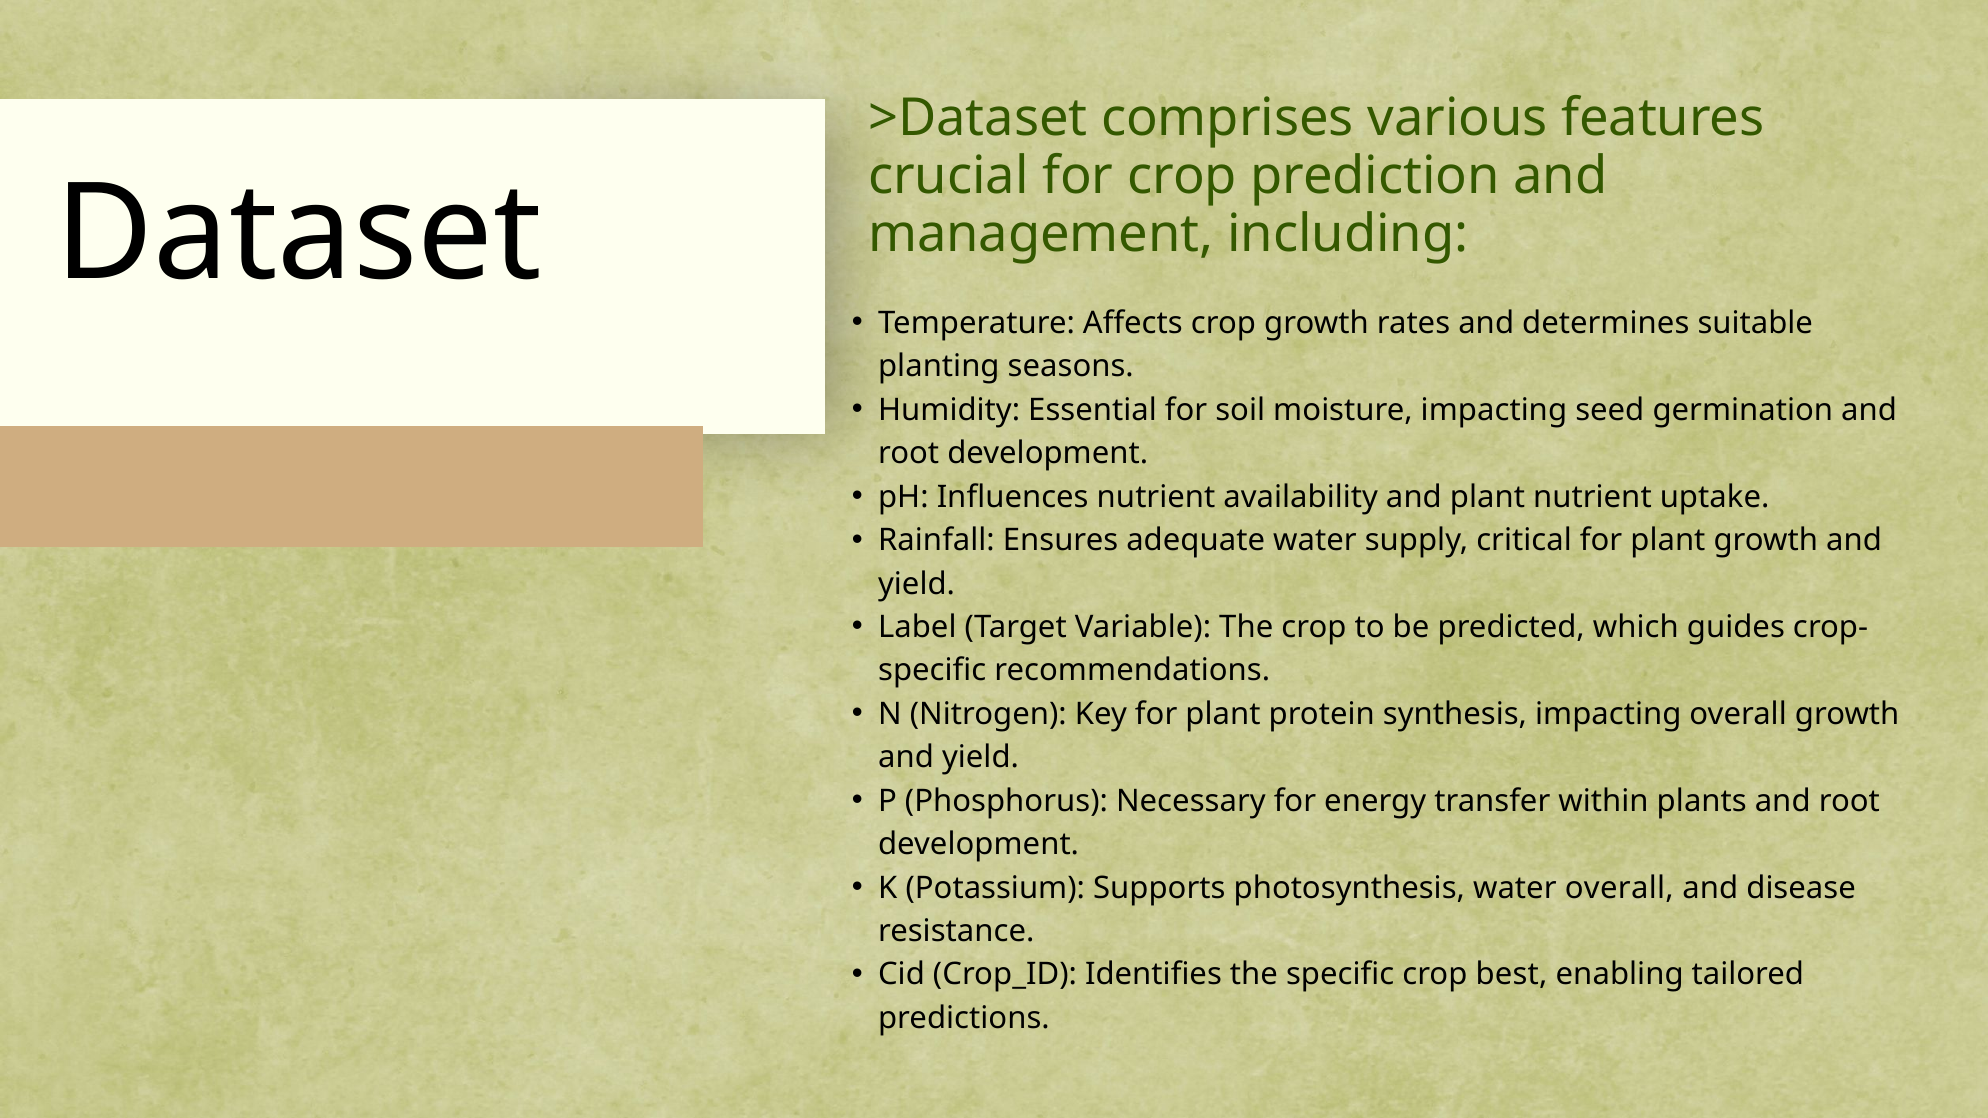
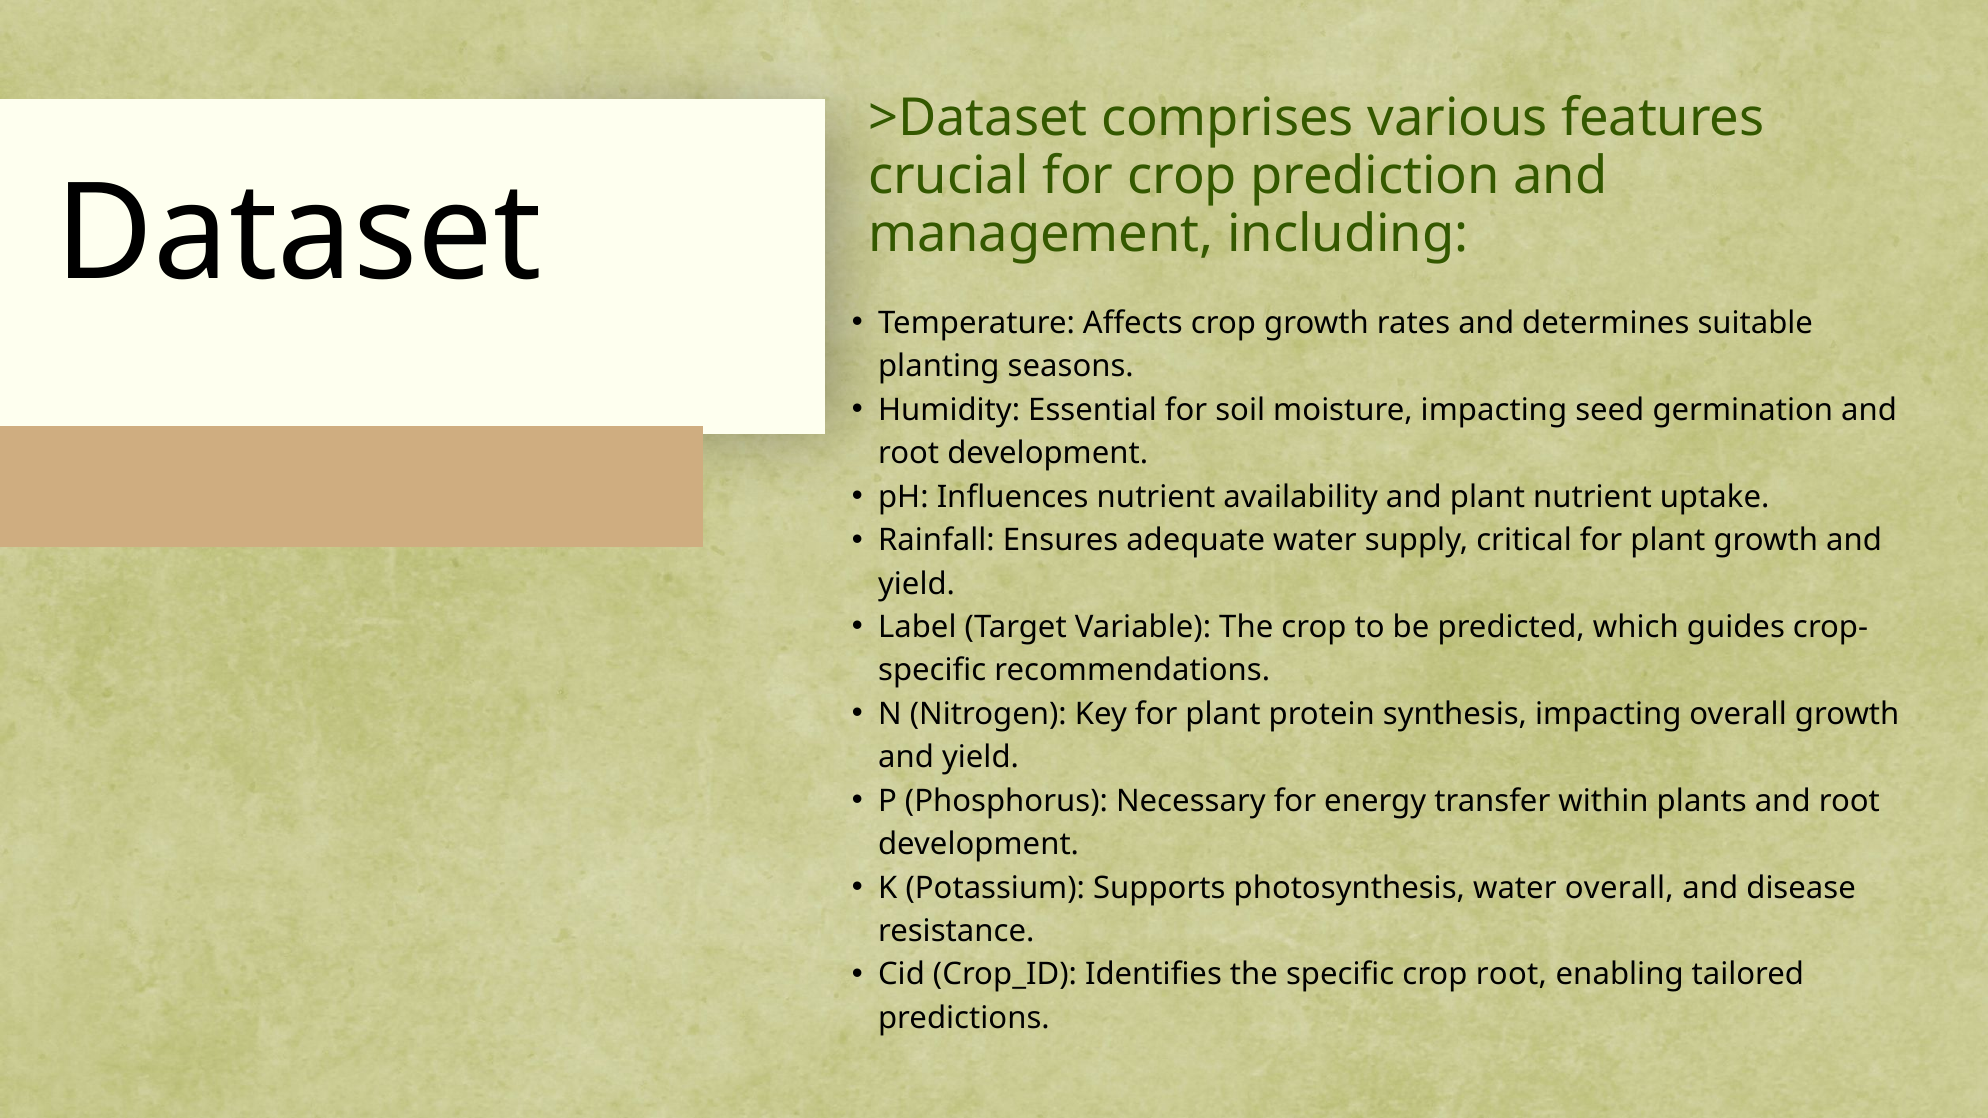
crop best: best -> root
